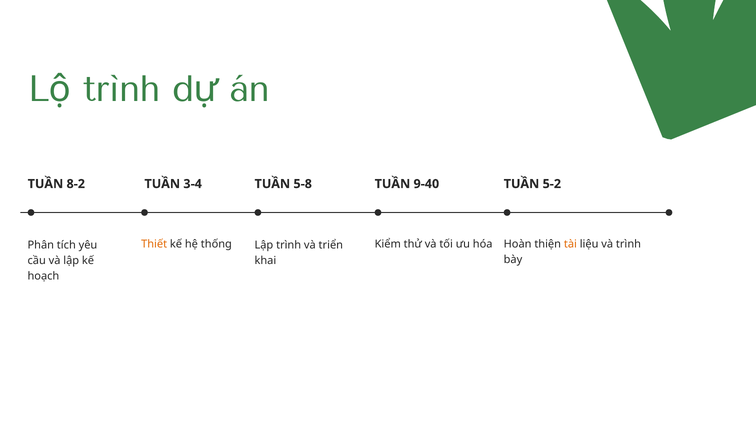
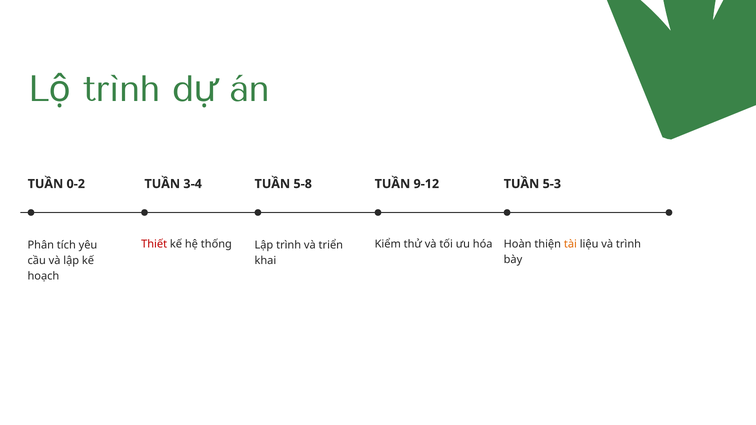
8-2: 8-2 -> 0-2
9-40: 9-40 -> 9-12
5-2: 5-2 -> 5-3
Thiết colour: orange -> red
